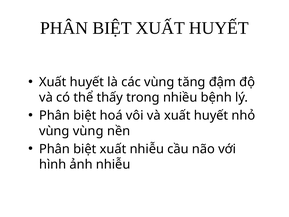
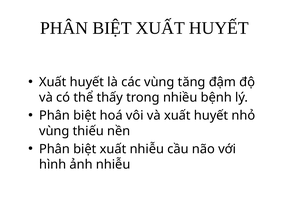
vùng vùng: vùng -> thiếu
